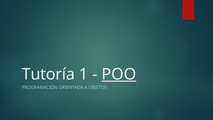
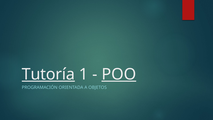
Tutoría underline: none -> present
